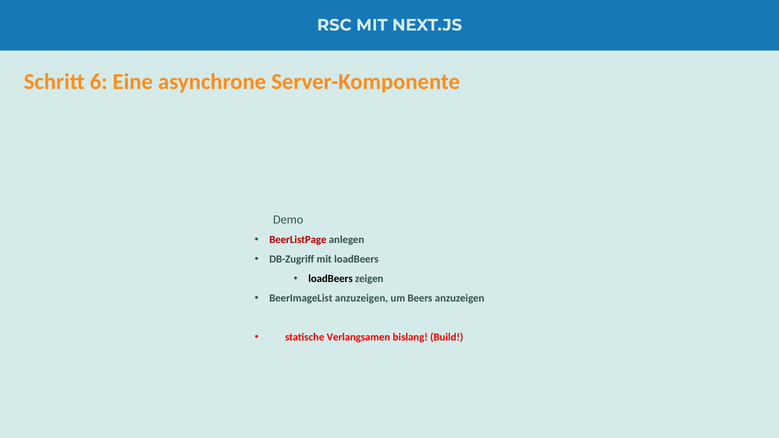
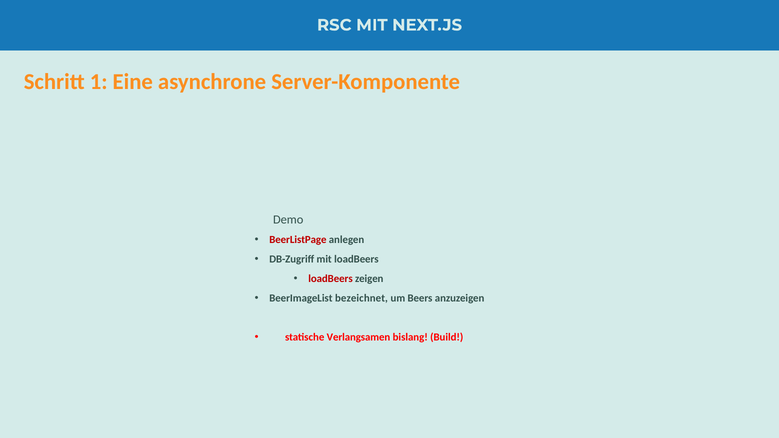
6: 6 -> 1
loadBeers at (330, 279) colour: black -> red
BeerImageList anzuzeigen: anzuzeigen -> bezeichnet
